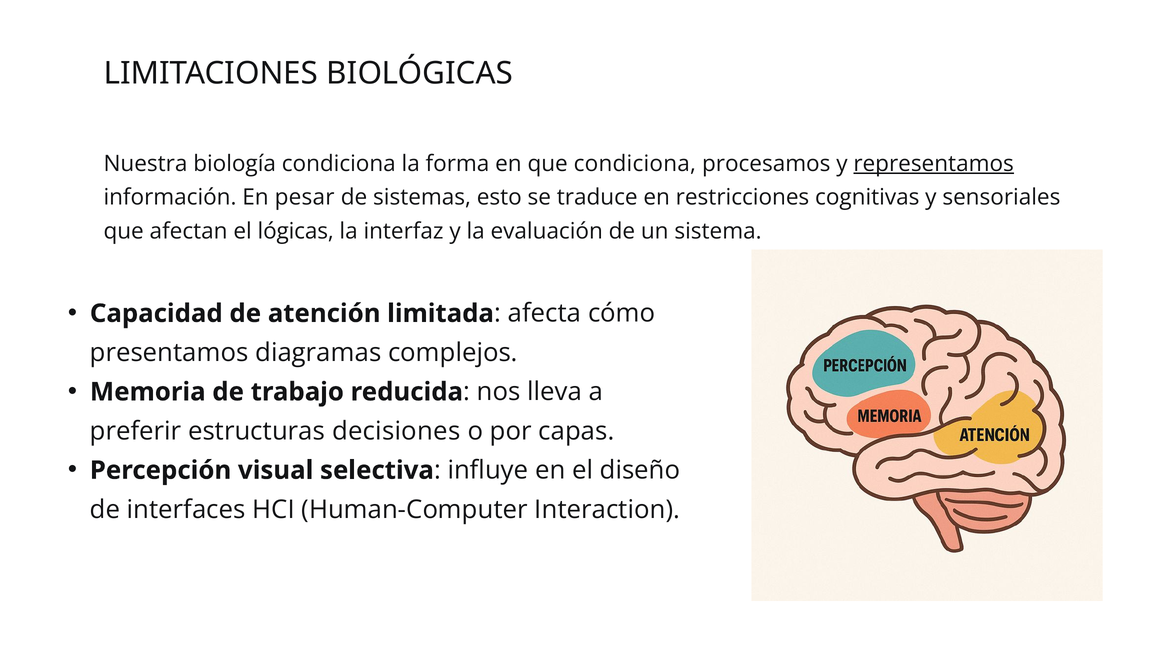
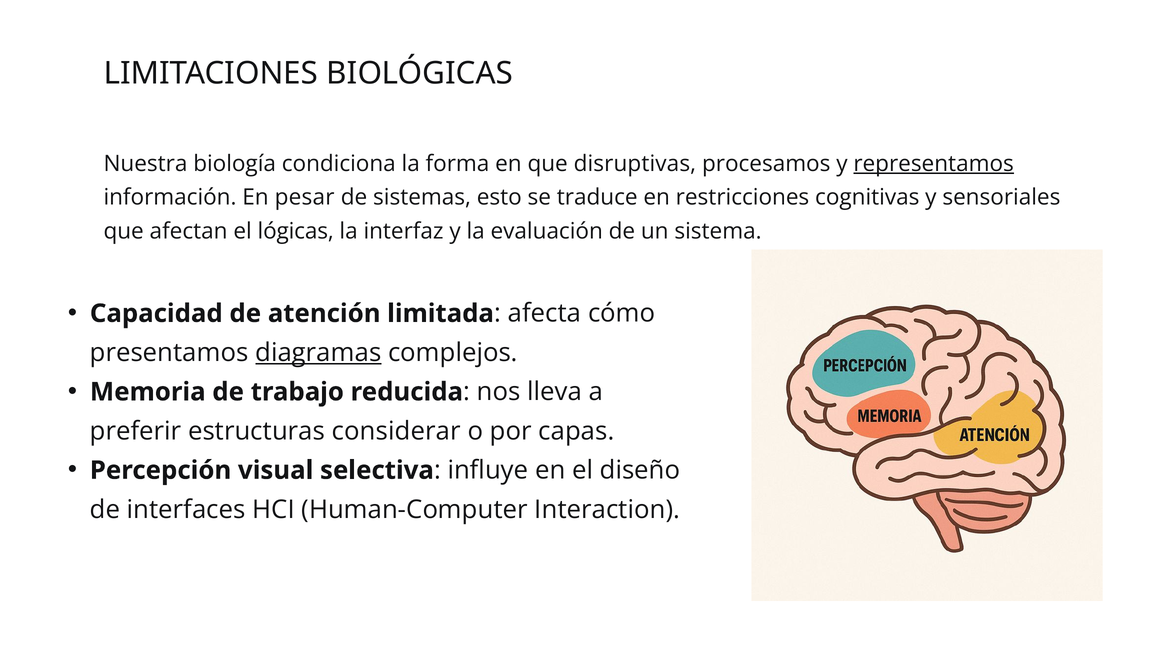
que condiciona: condiciona -> disruptivas
diagramas underline: none -> present
decisiones: decisiones -> considerar
